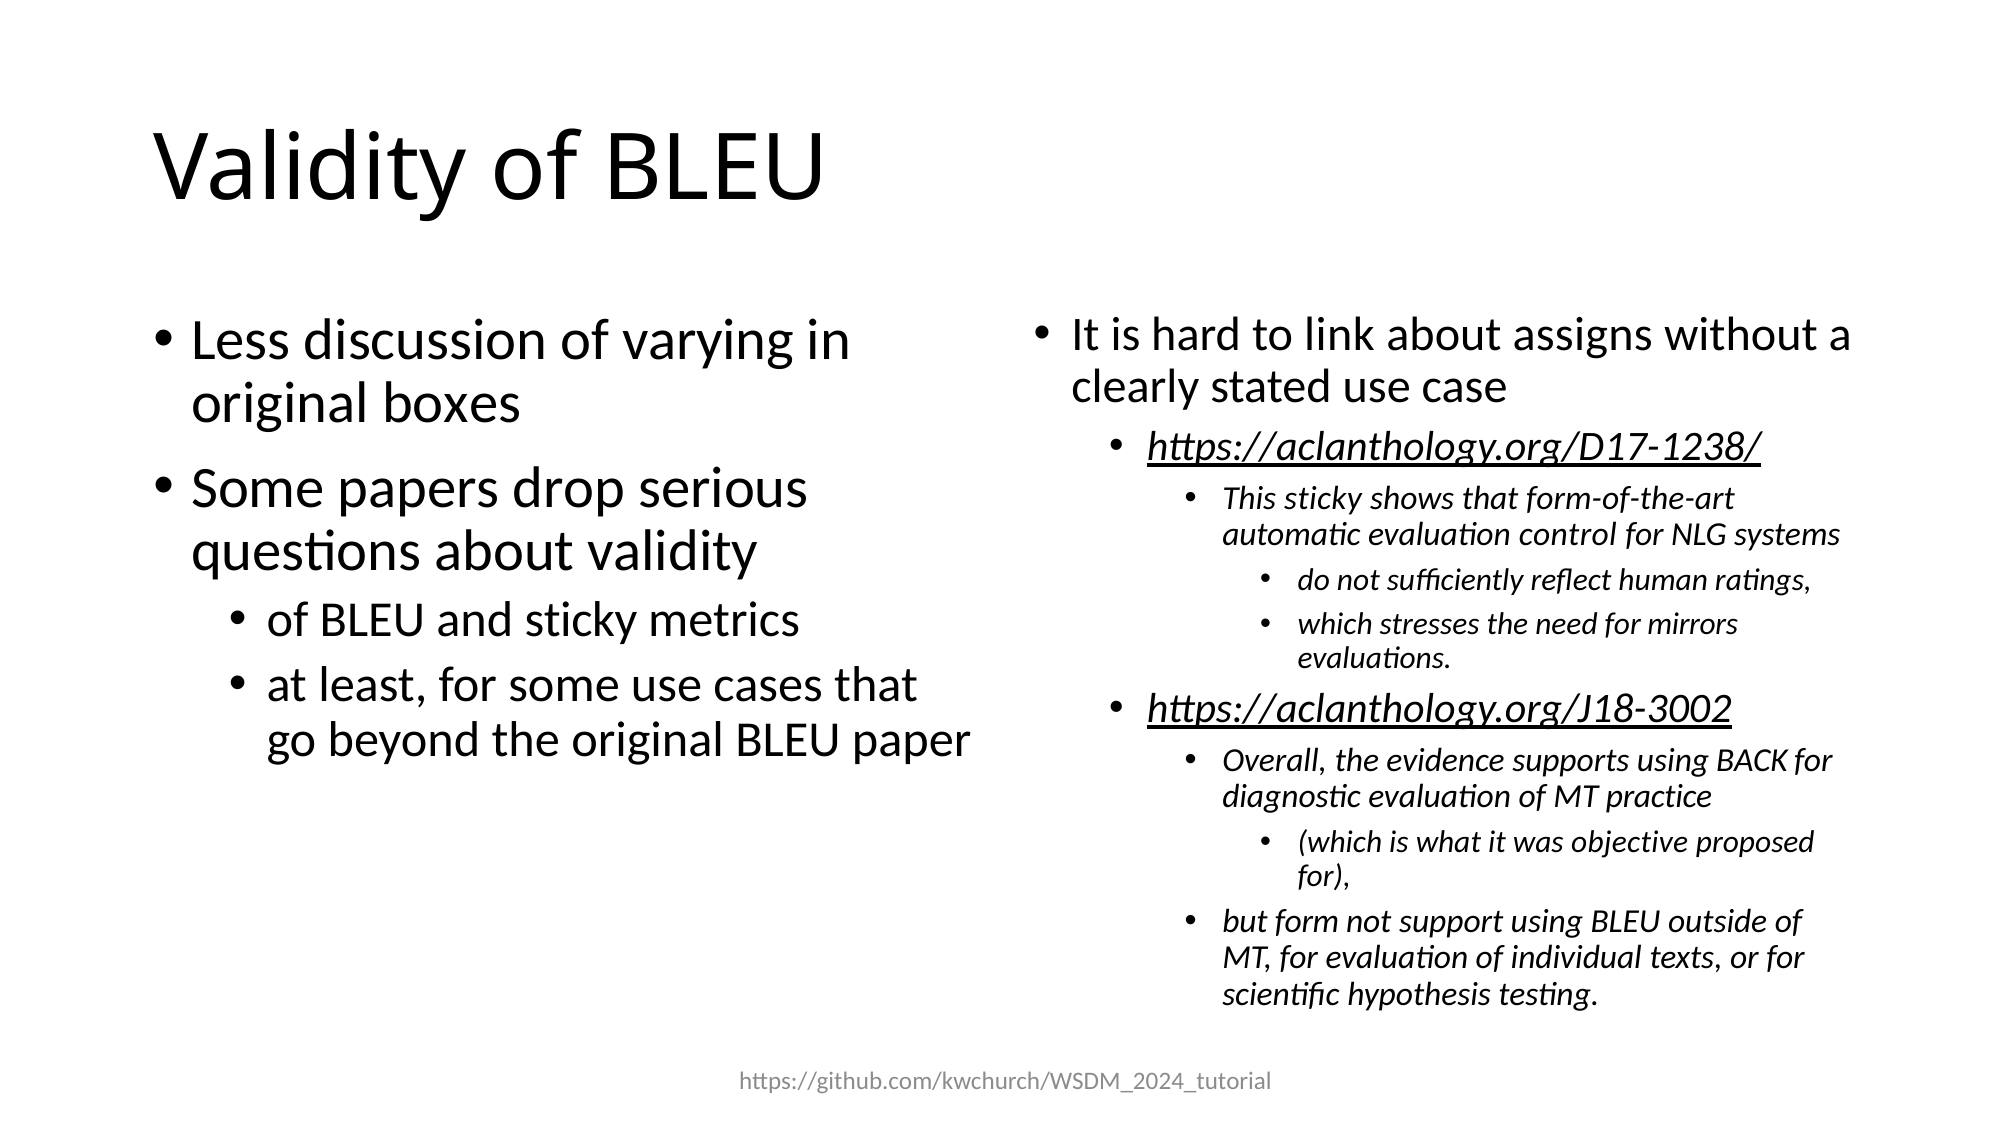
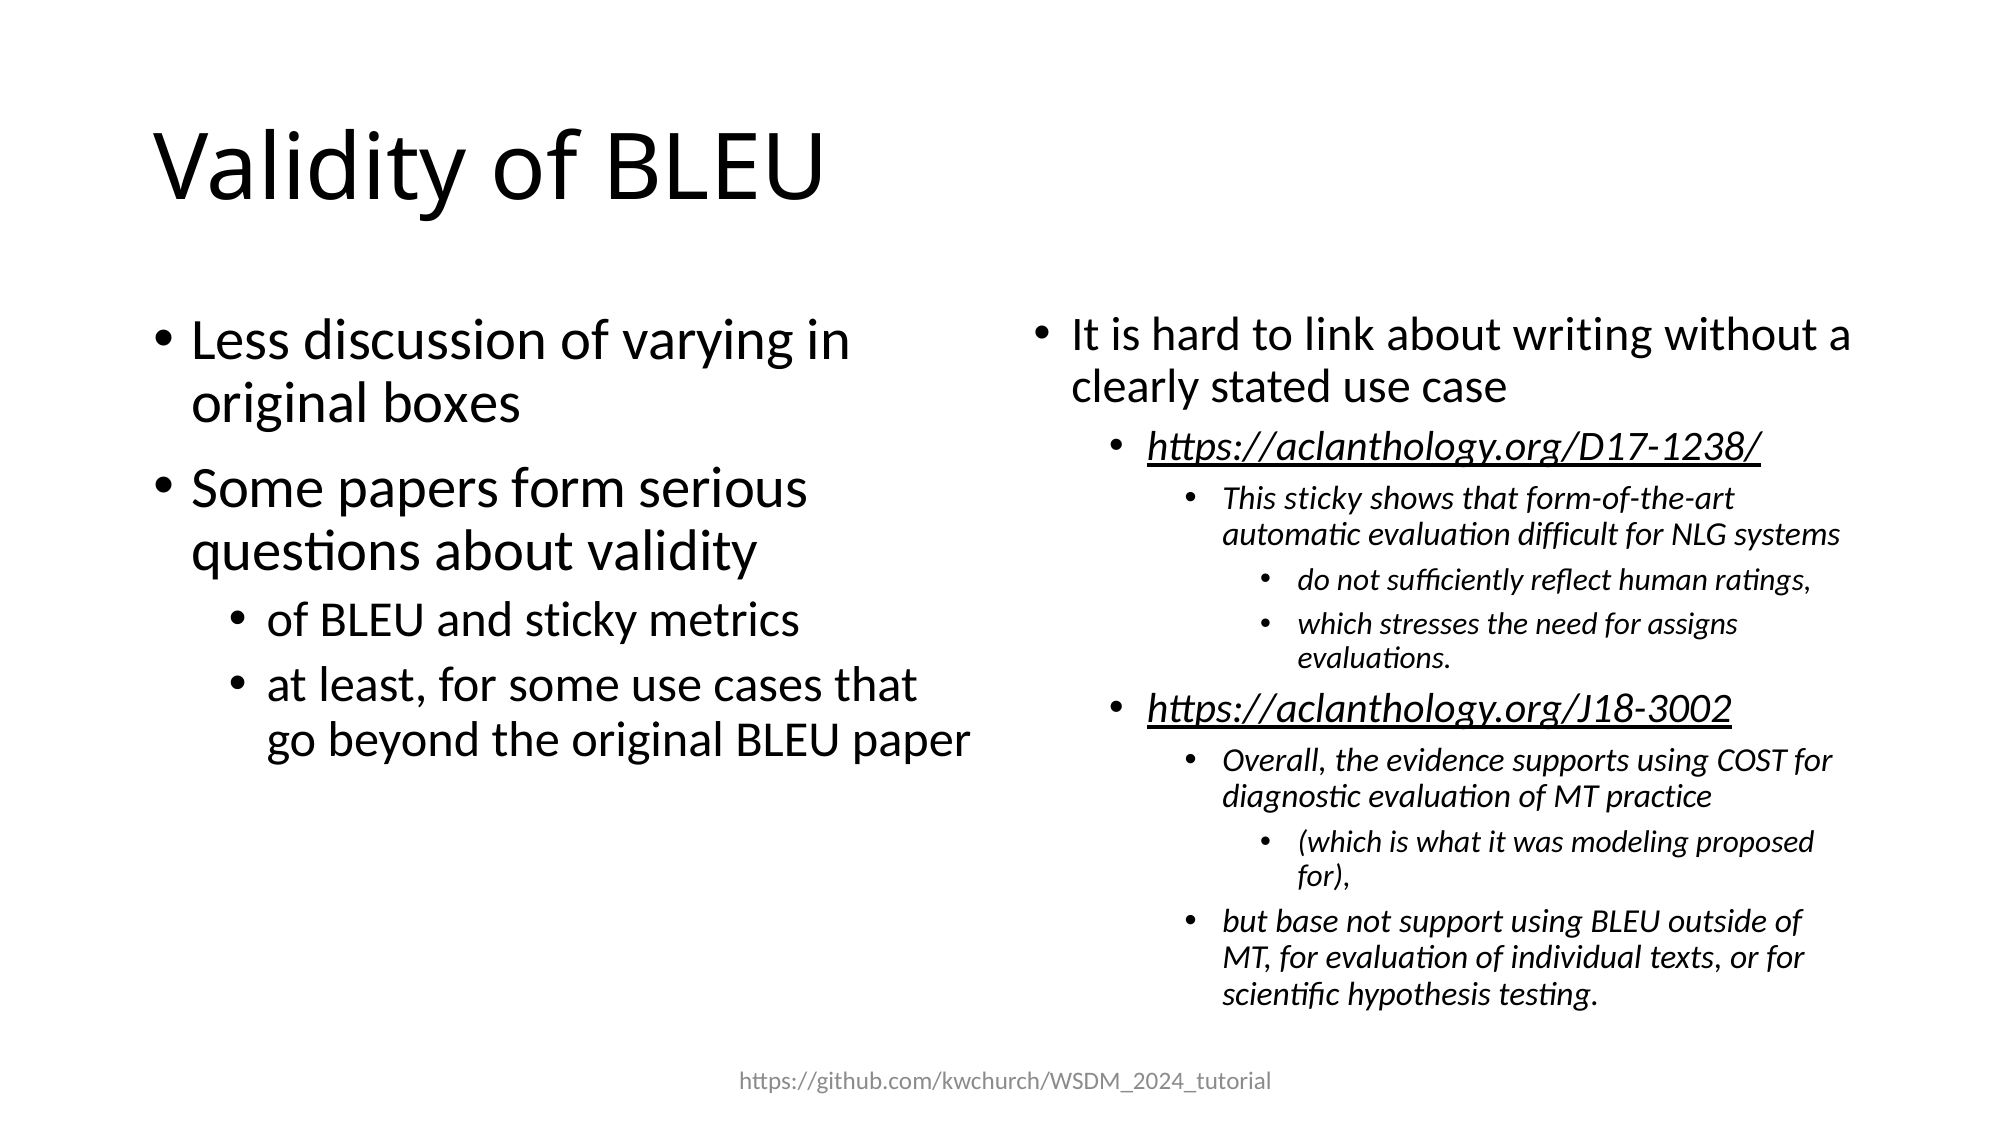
assigns: assigns -> writing
drop: drop -> form
control: control -> difficult
mirrors: mirrors -> assigns
BACK: BACK -> COST
objective: objective -> modeling
form: form -> base
